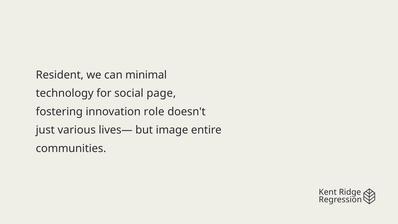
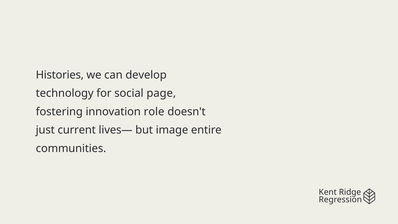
Resident: Resident -> Histories
minimal: minimal -> develop
various: various -> current
